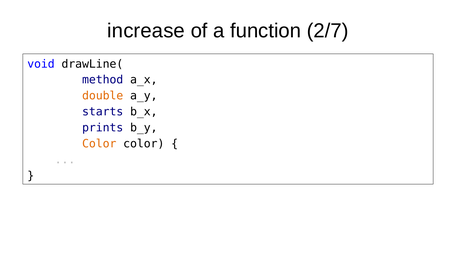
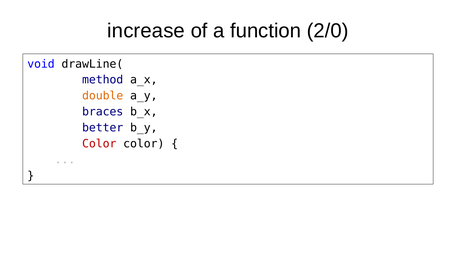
2/7: 2/7 -> 2/0
starts: starts -> braces
prints: prints -> better
Color at (99, 144) colour: orange -> red
